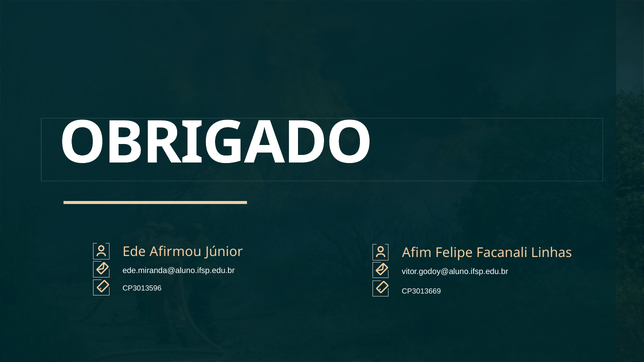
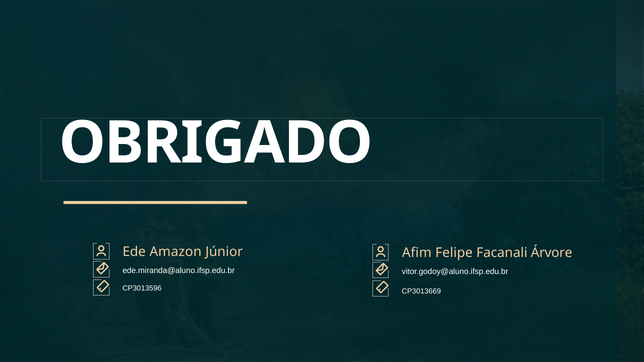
Afirmou: Afirmou -> Amazon
Linhas: Linhas -> Árvore
